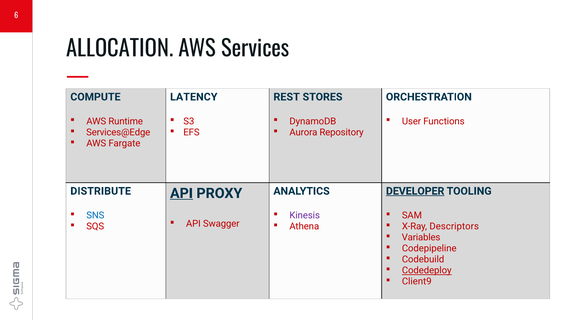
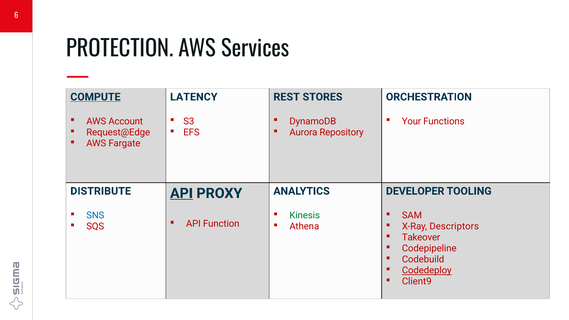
ALLOCATION: ALLOCATION -> PROTECTION
COMPUTE underline: none -> present
Runtime: Runtime -> Account
User: User -> Your
Services@Edge: Services@Edge -> Request@Edge
DEVELOPER underline: present -> none
Kinesis colour: purple -> green
Swagger: Swagger -> Function
Variables: Variables -> Takeover
